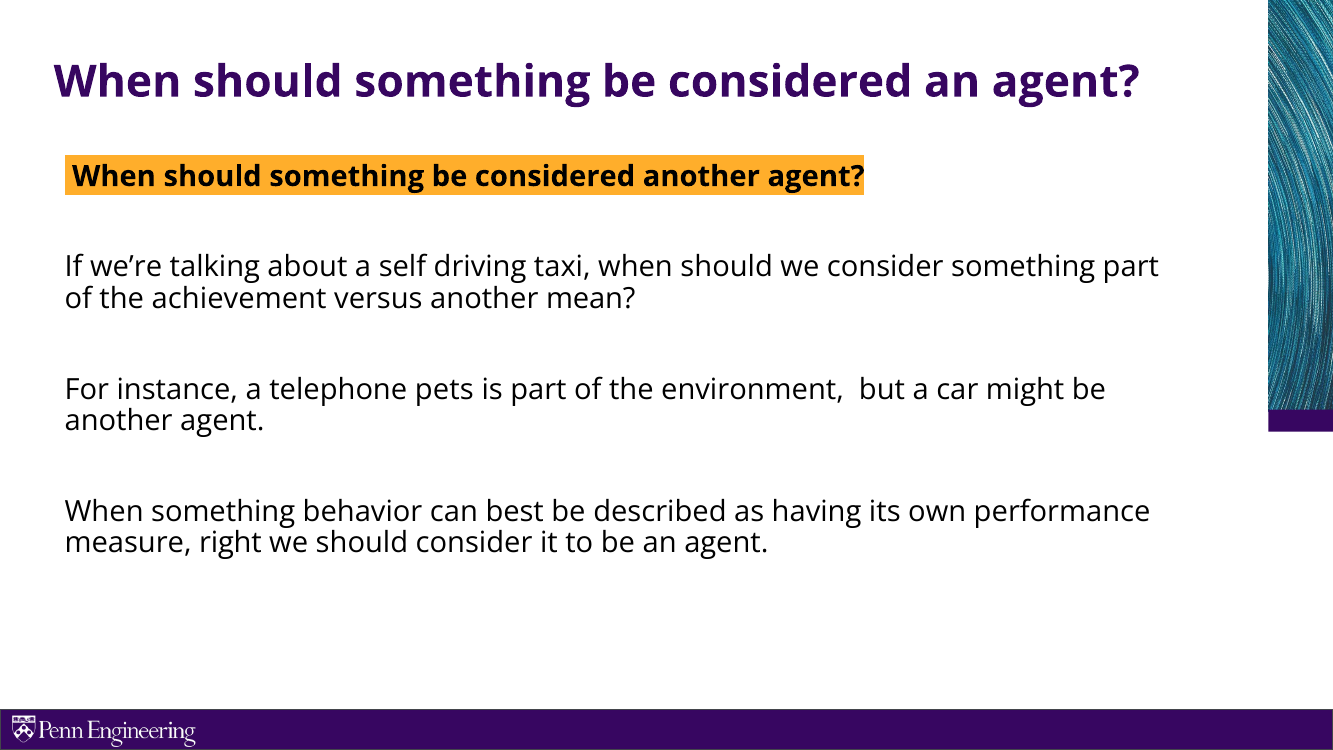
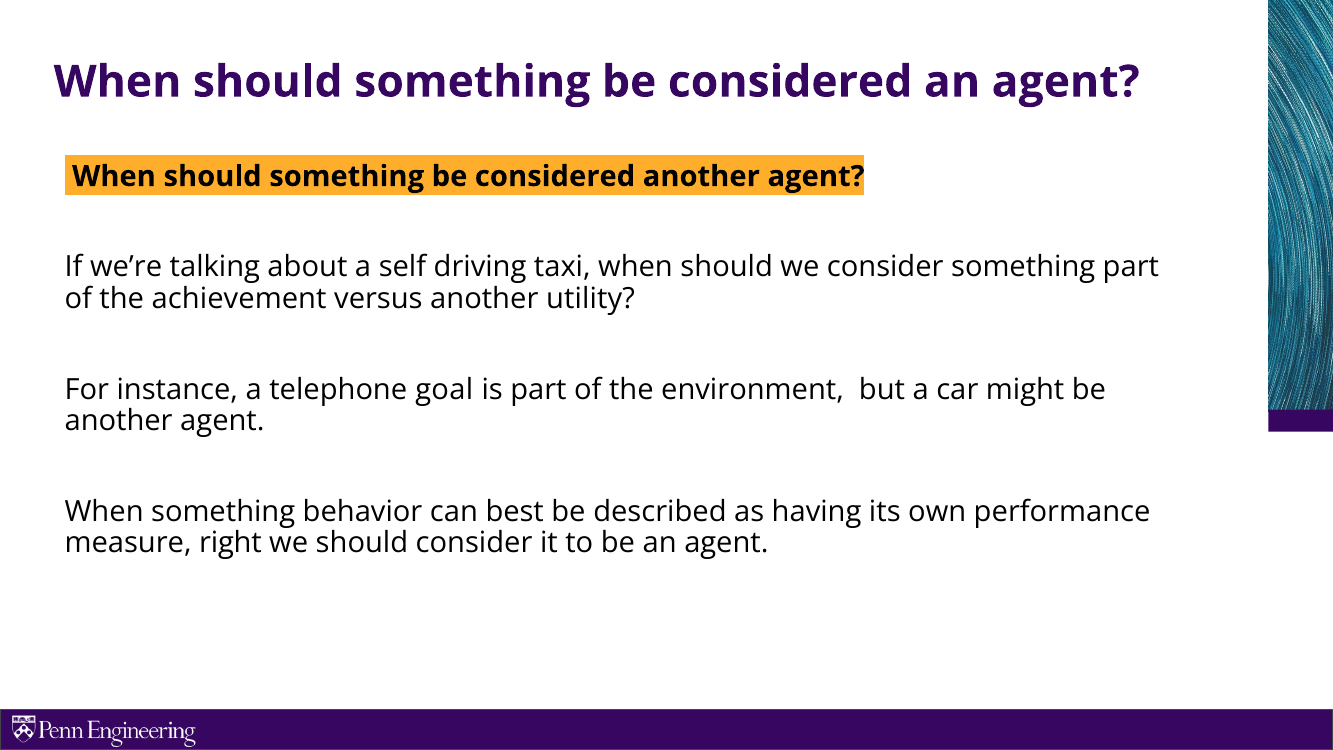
mean: mean -> utility
pets: pets -> goal
